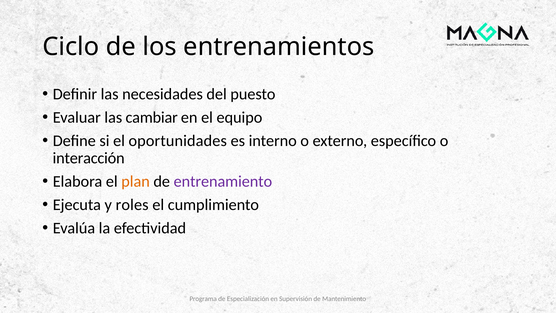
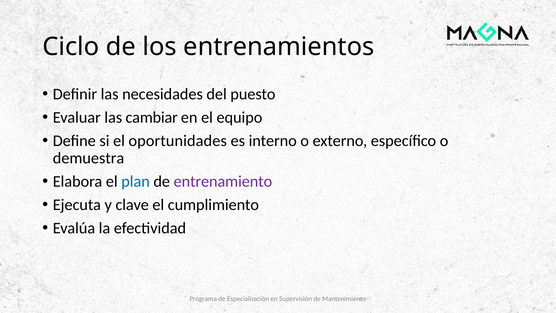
interacción: interacción -> demuestra
plan colour: orange -> blue
roles: roles -> clave
